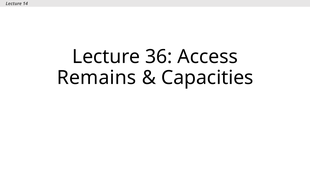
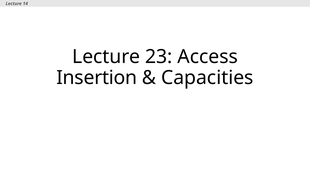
36: 36 -> 23
Remains: Remains -> Insertion
